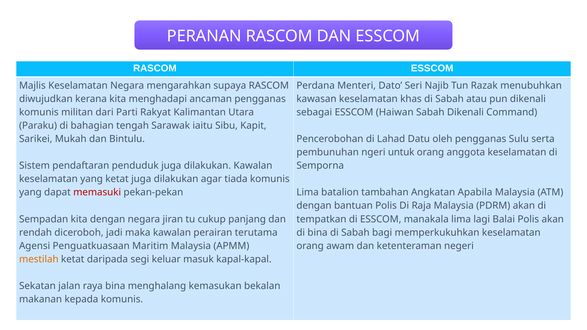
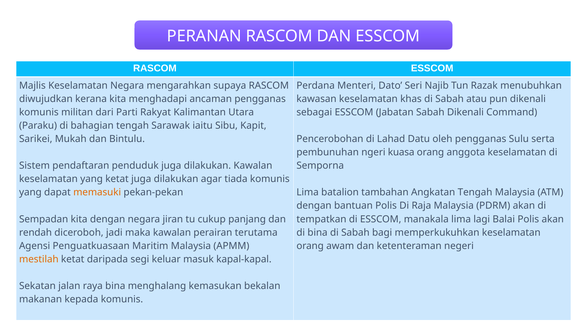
Haiwan: Haiwan -> Jabatan
untuk: untuk -> kuasa
memasuki colour: red -> orange
Angkatan Apabila: Apabila -> Tengah
